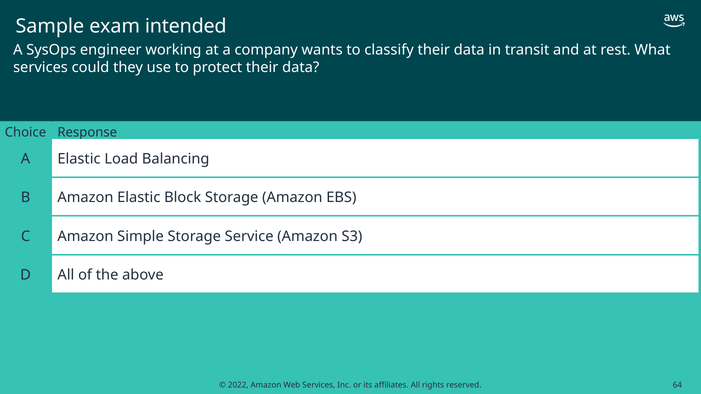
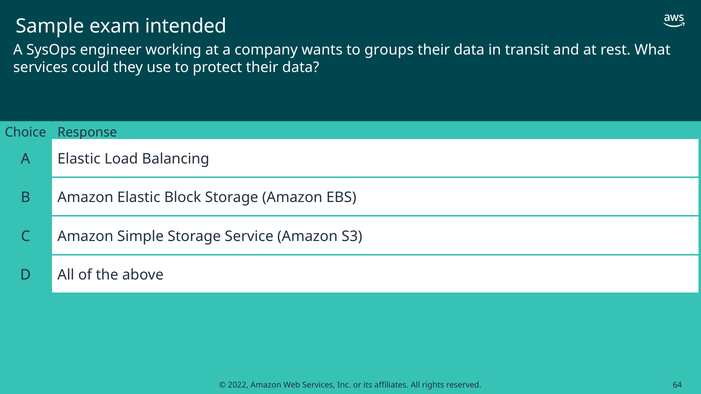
classify: classify -> groups
